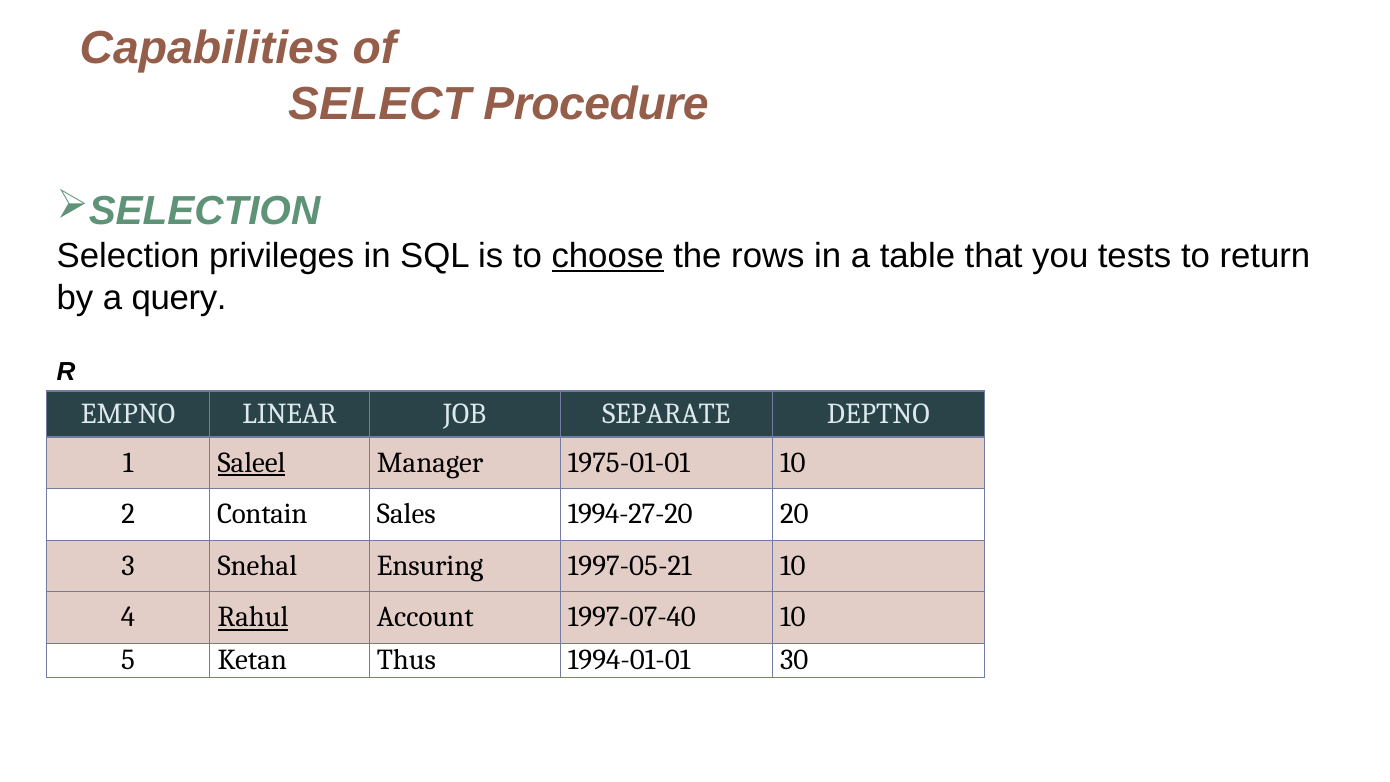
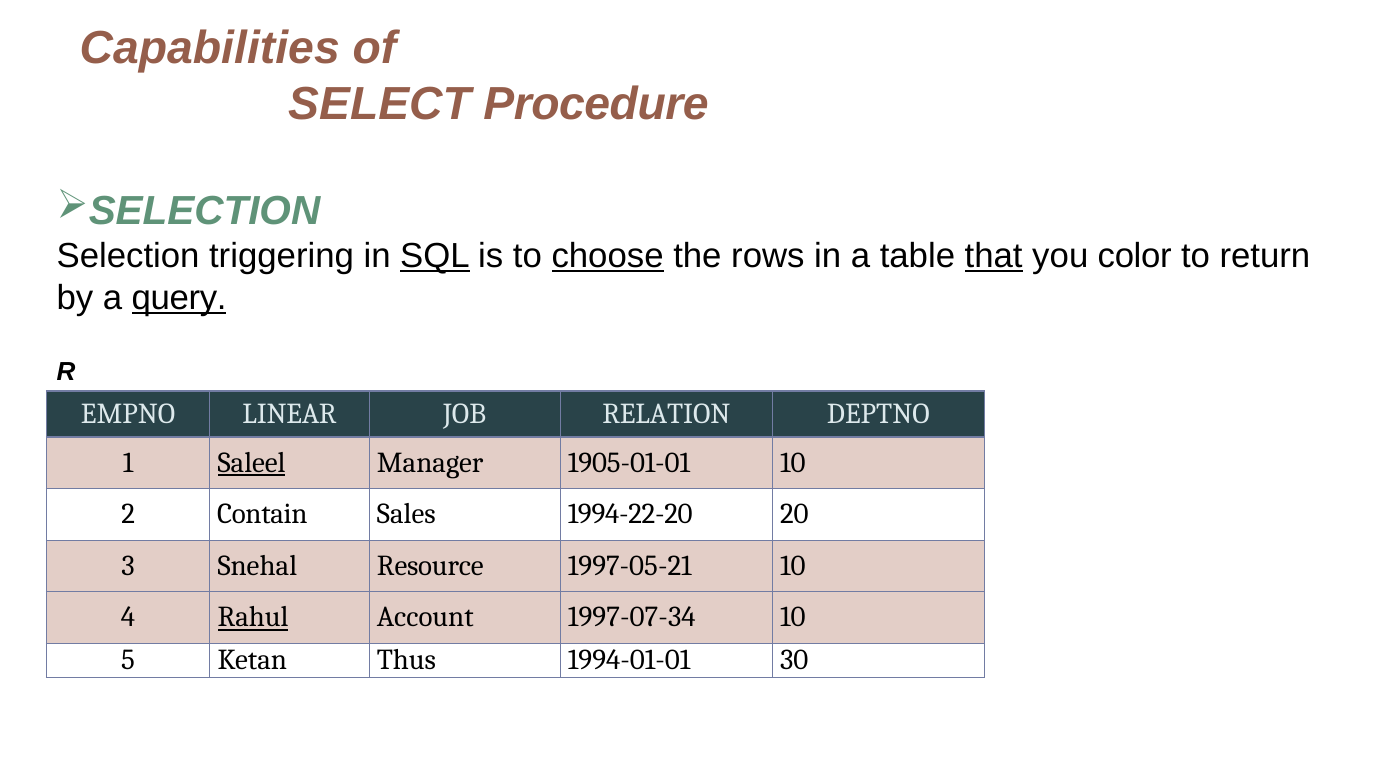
privileges: privileges -> triggering
SQL underline: none -> present
that underline: none -> present
tests: tests -> color
query underline: none -> present
SEPARATE: SEPARATE -> RELATION
1975-01-01: 1975-01-01 -> 1905-01-01
1994-27-20: 1994-27-20 -> 1994-22-20
Ensuring: Ensuring -> Resource
1997-07-40: 1997-07-40 -> 1997-07-34
